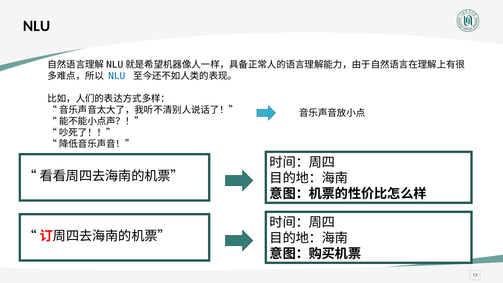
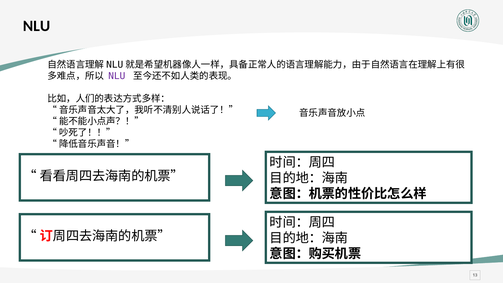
NLU at (117, 76) colour: blue -> purple
